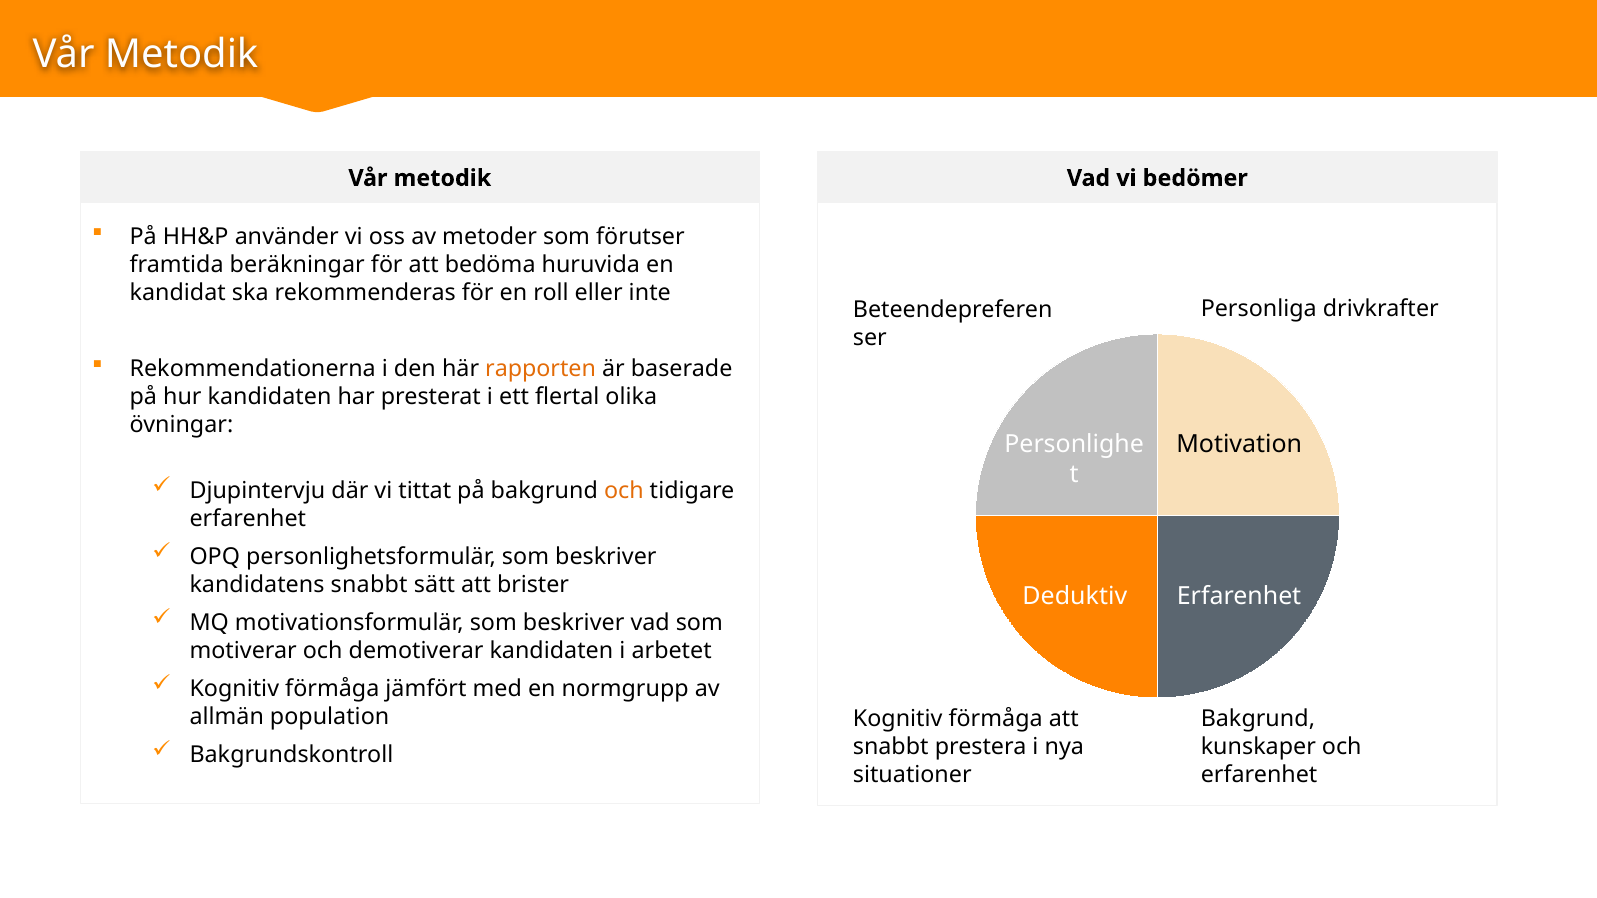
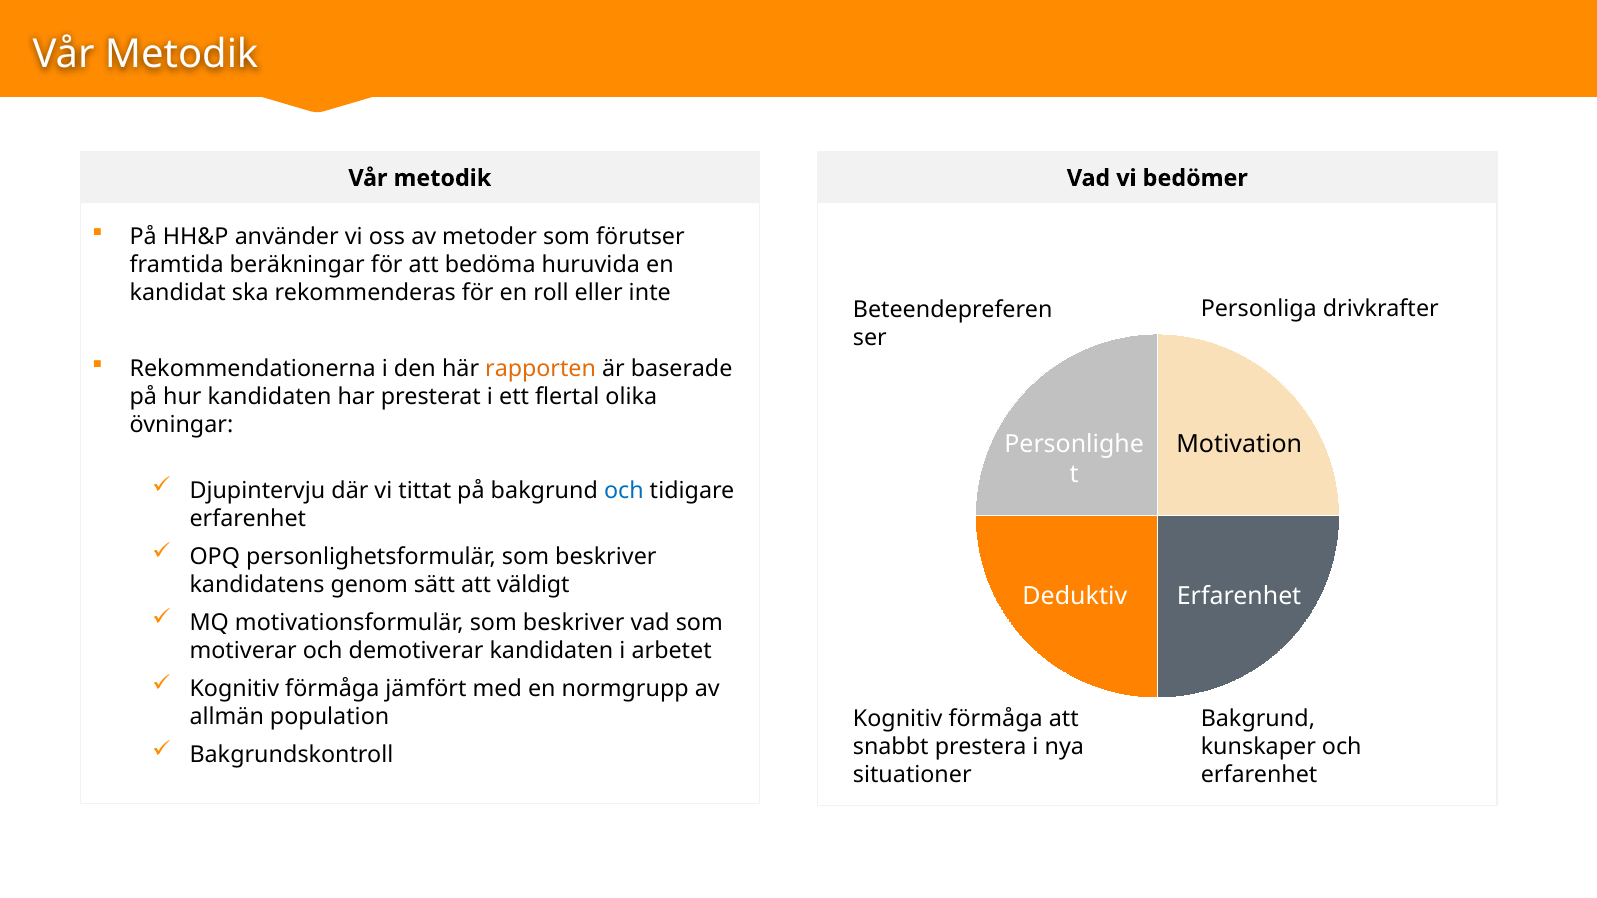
och at (624, 491) colour: orange -> blue
kandidatens snabbt: snabbt -> genom
brister: brister -> väldigt
